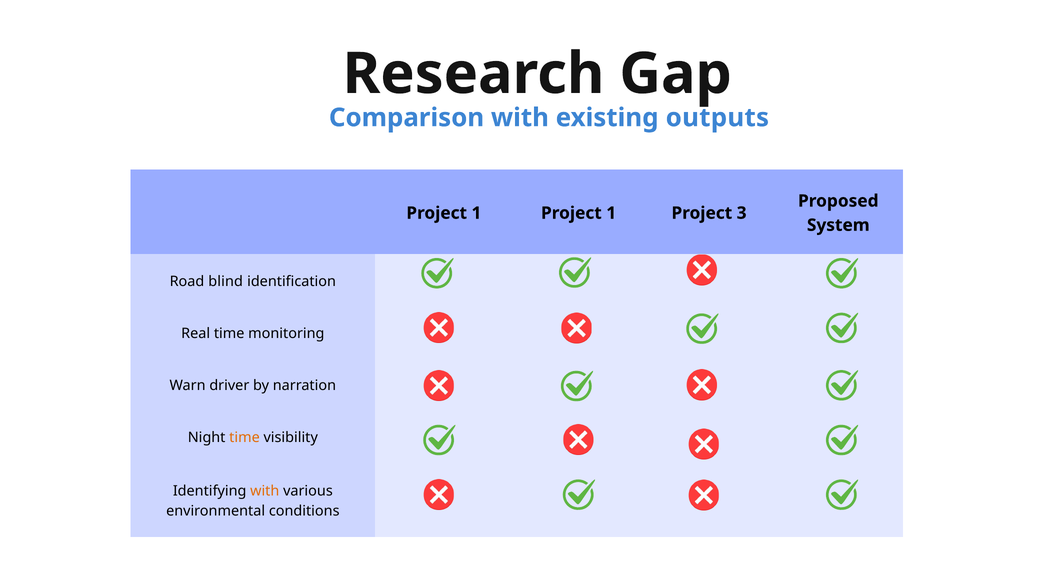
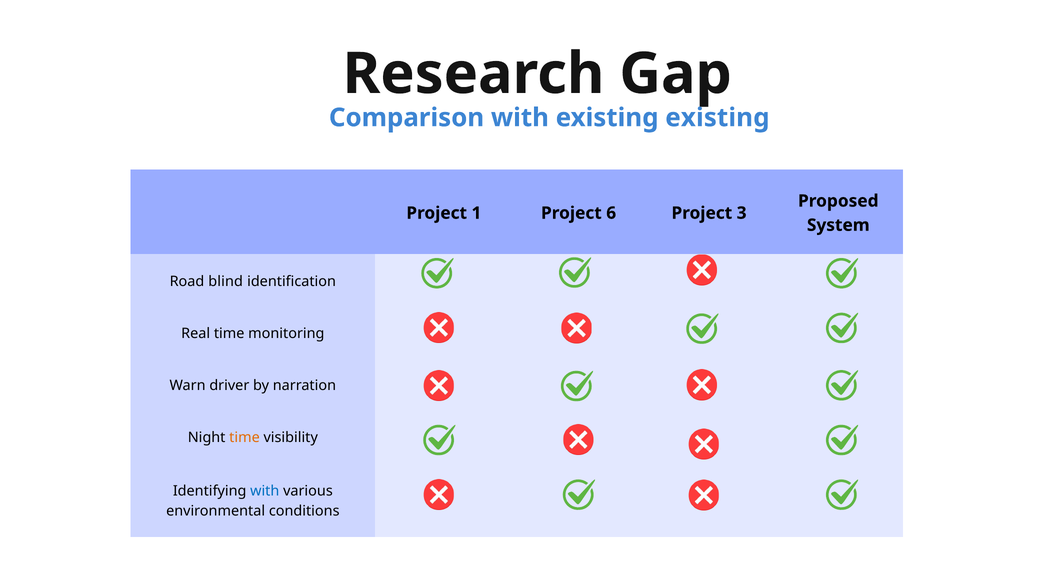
existing outputs: outputs -> existing
1 Project 1: 1 -> 6
with at (265, 491) colour: orange -> blue
